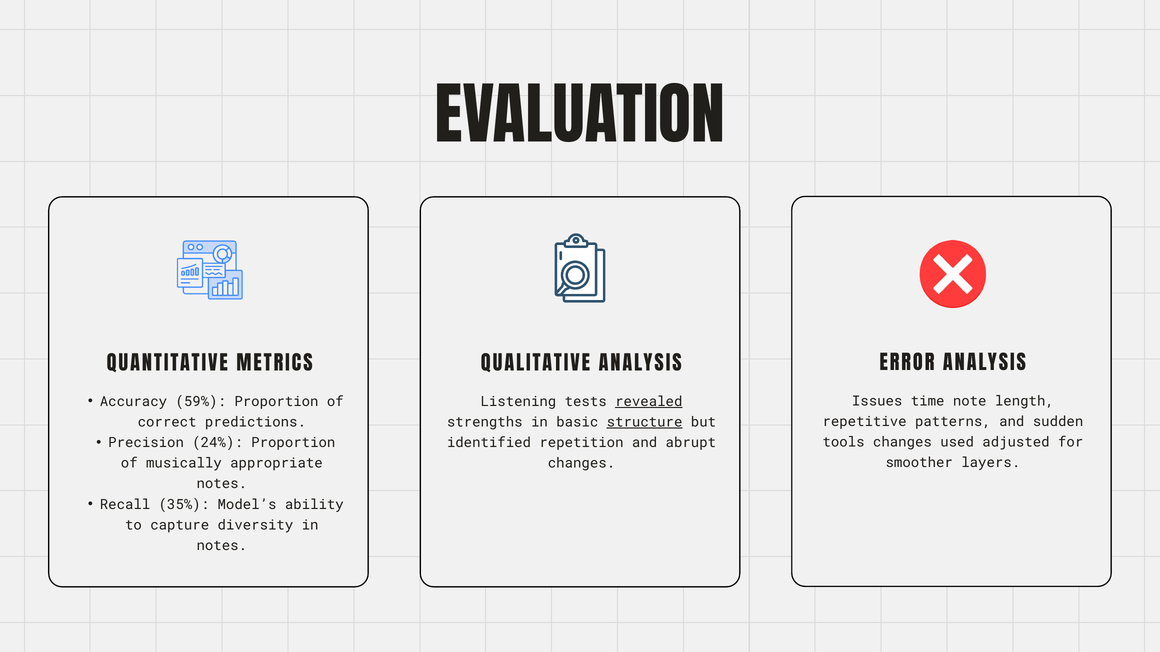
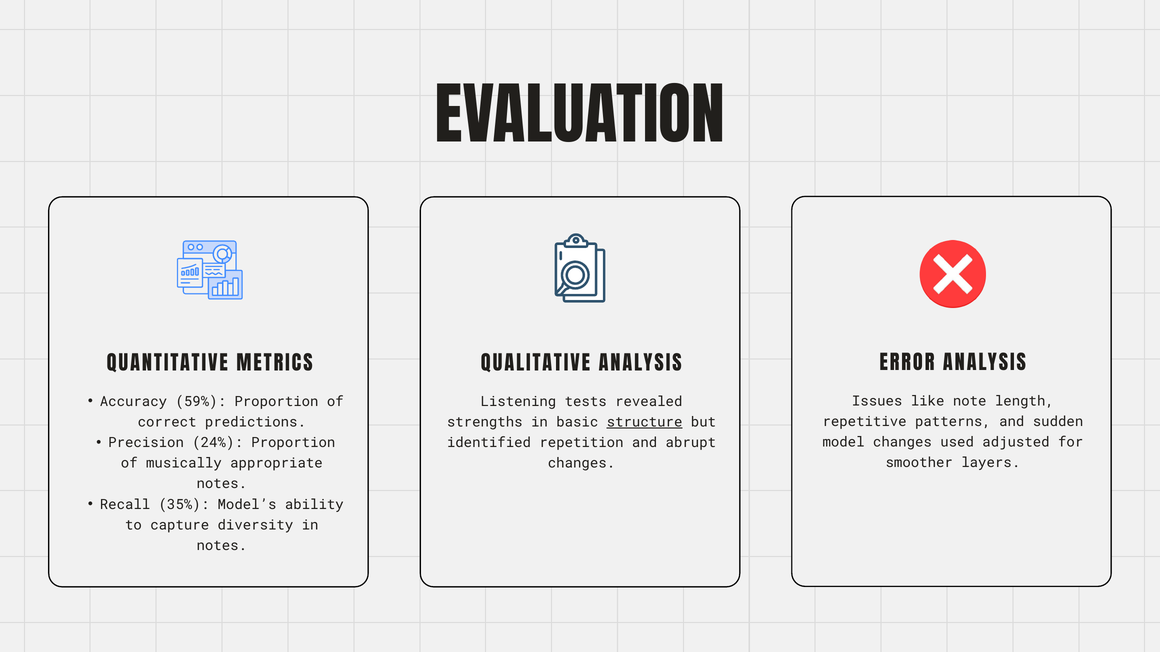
time: time -> like
revealed underline: present -> none
tools: tools -> model
